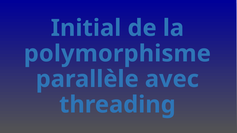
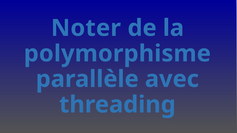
Initial: Initial -> Noter
